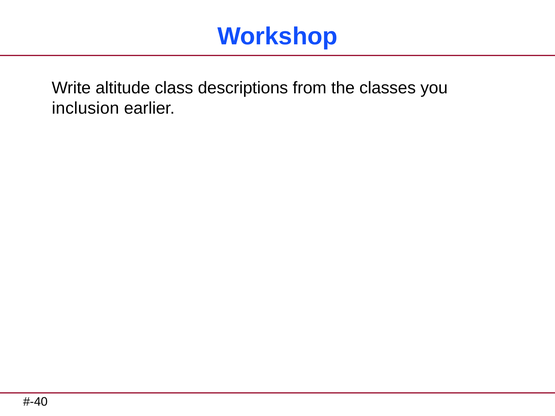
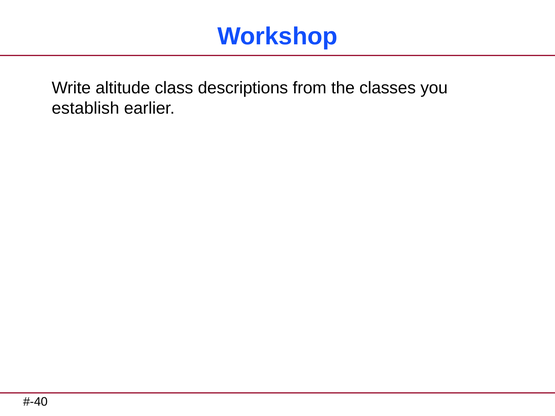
inclusion: inclusion -> establish
